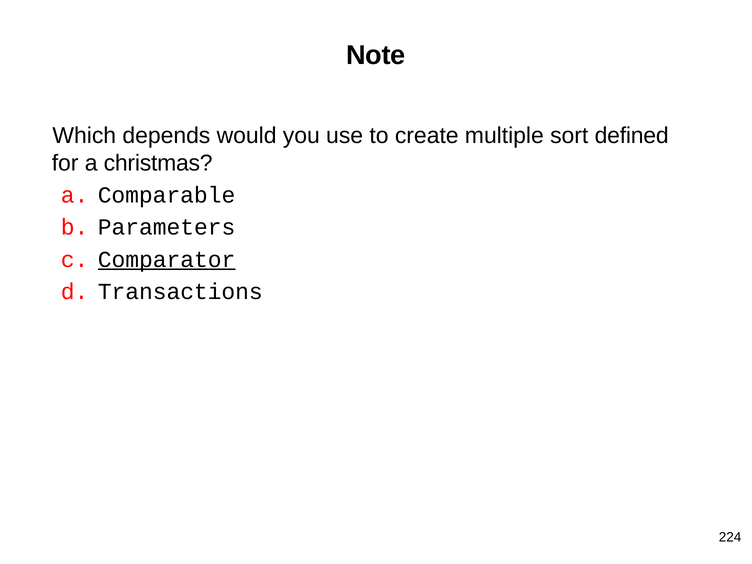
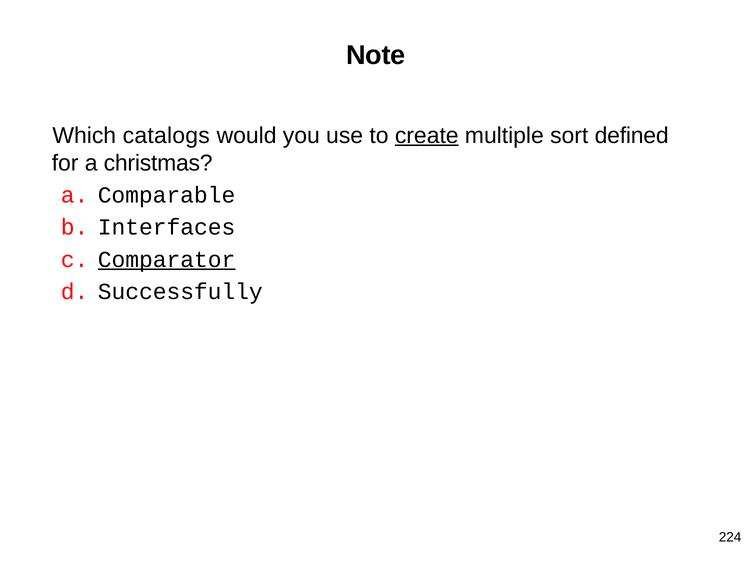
depends: depends -> catalogs
create underline: none -> present
Parameters: Parameters -> Interfaces
Transactions: Transactions -> Successfully
